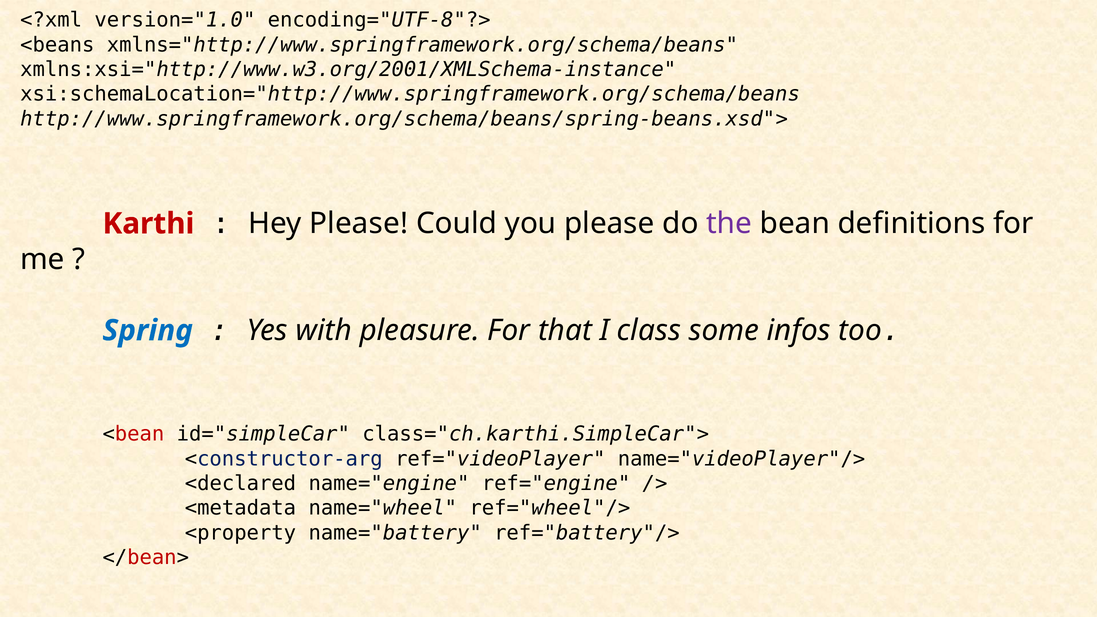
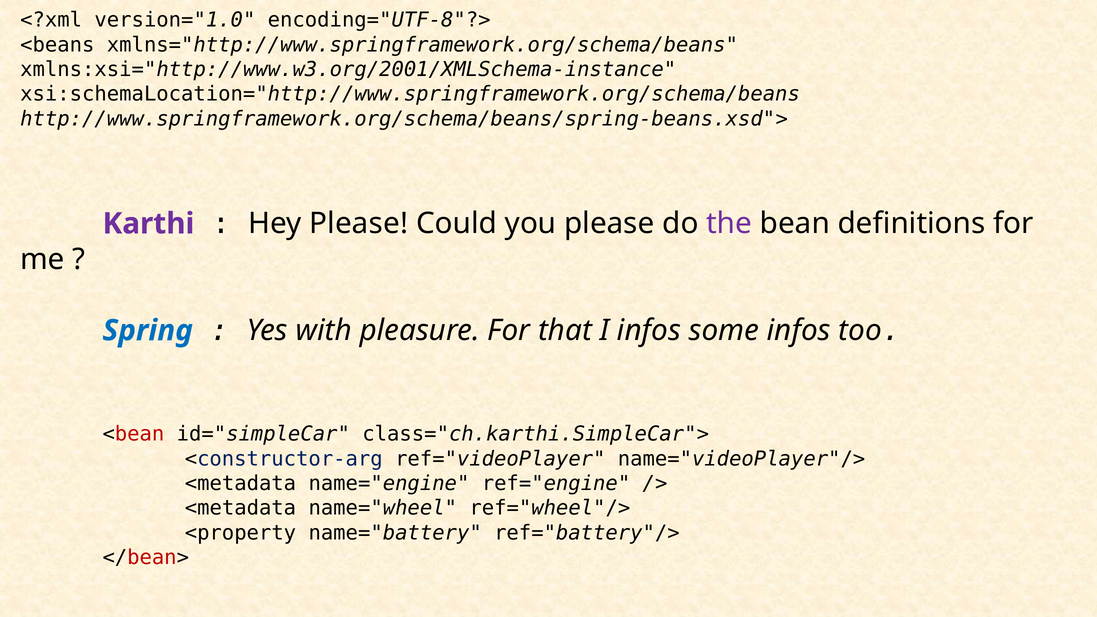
Karthi colour: red -> purple
I class: class -> infos
<declared at (240, 483): <declared -> <metadata
